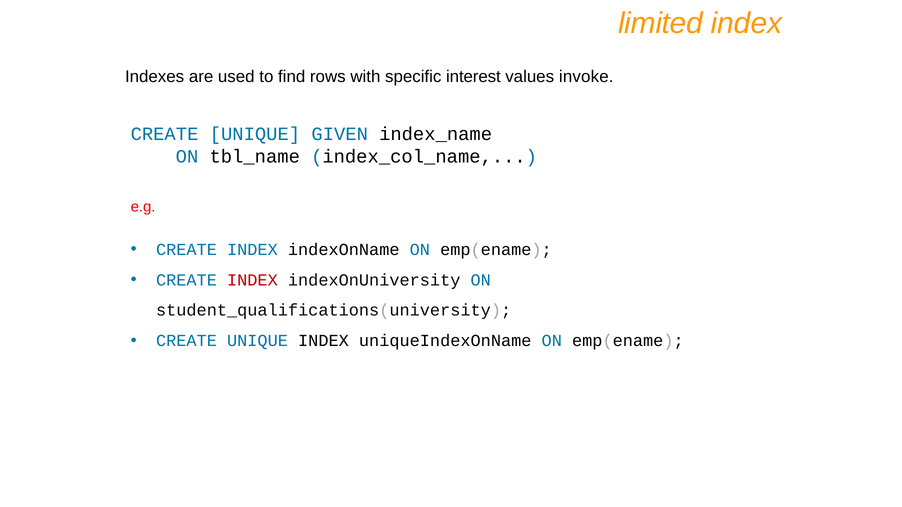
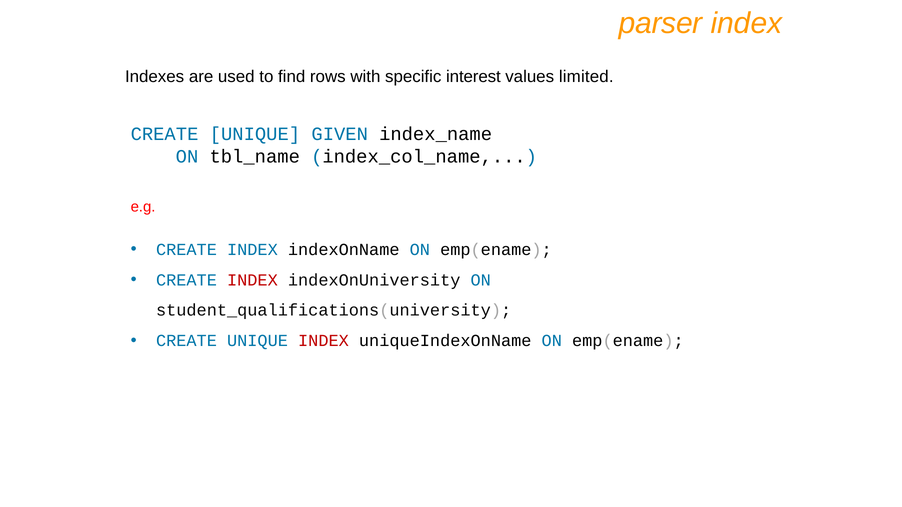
limited: limited -> parser
invoke: invoke -> limited
INDEX at (323, 341) colour: black -> red
